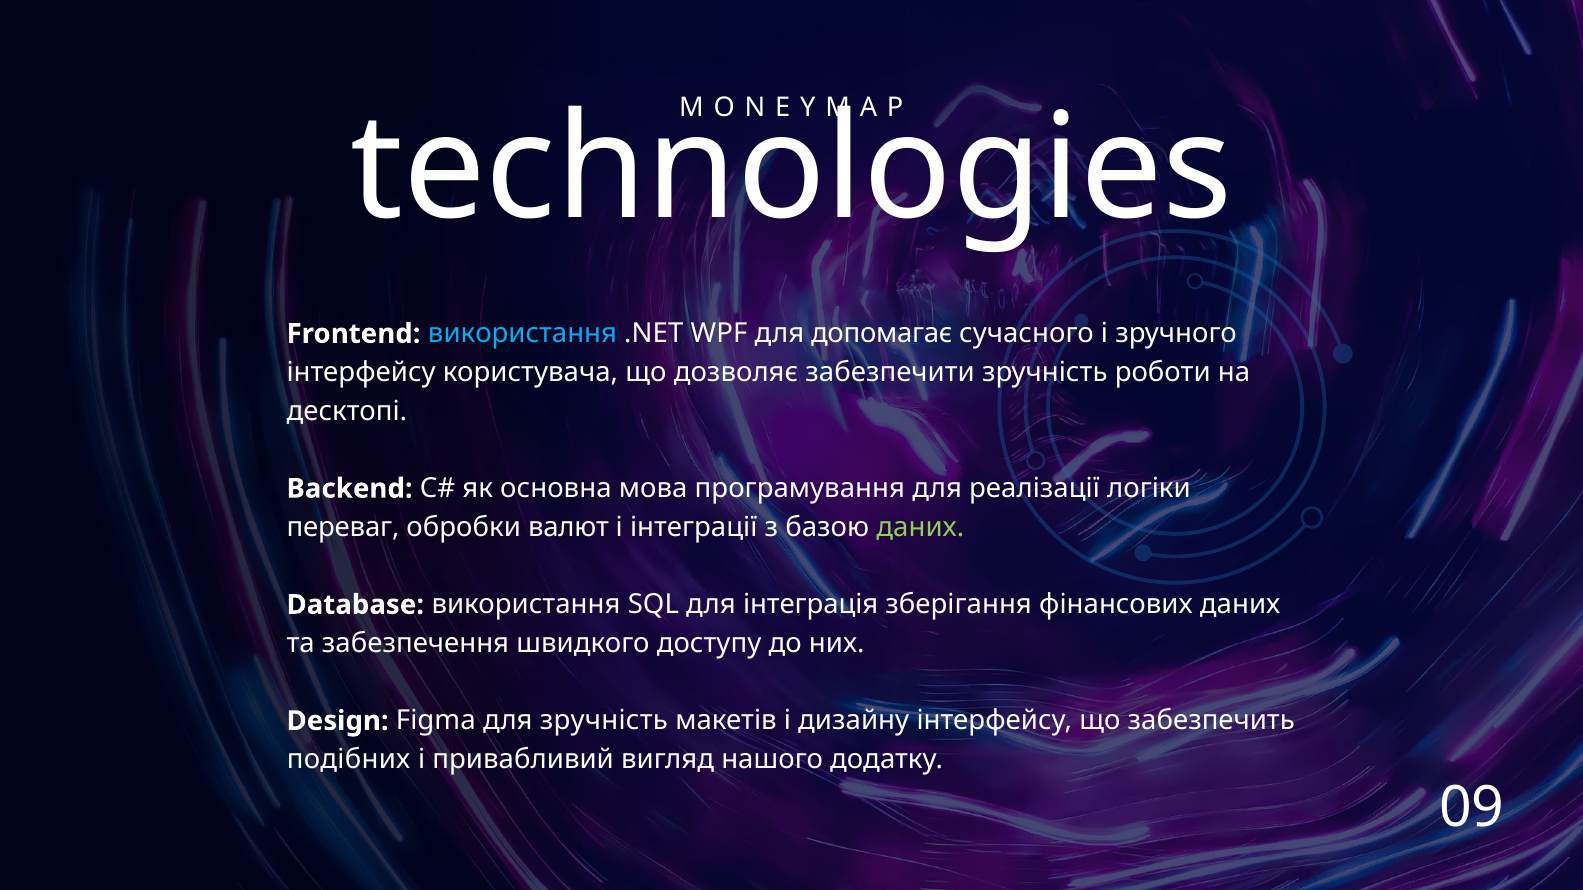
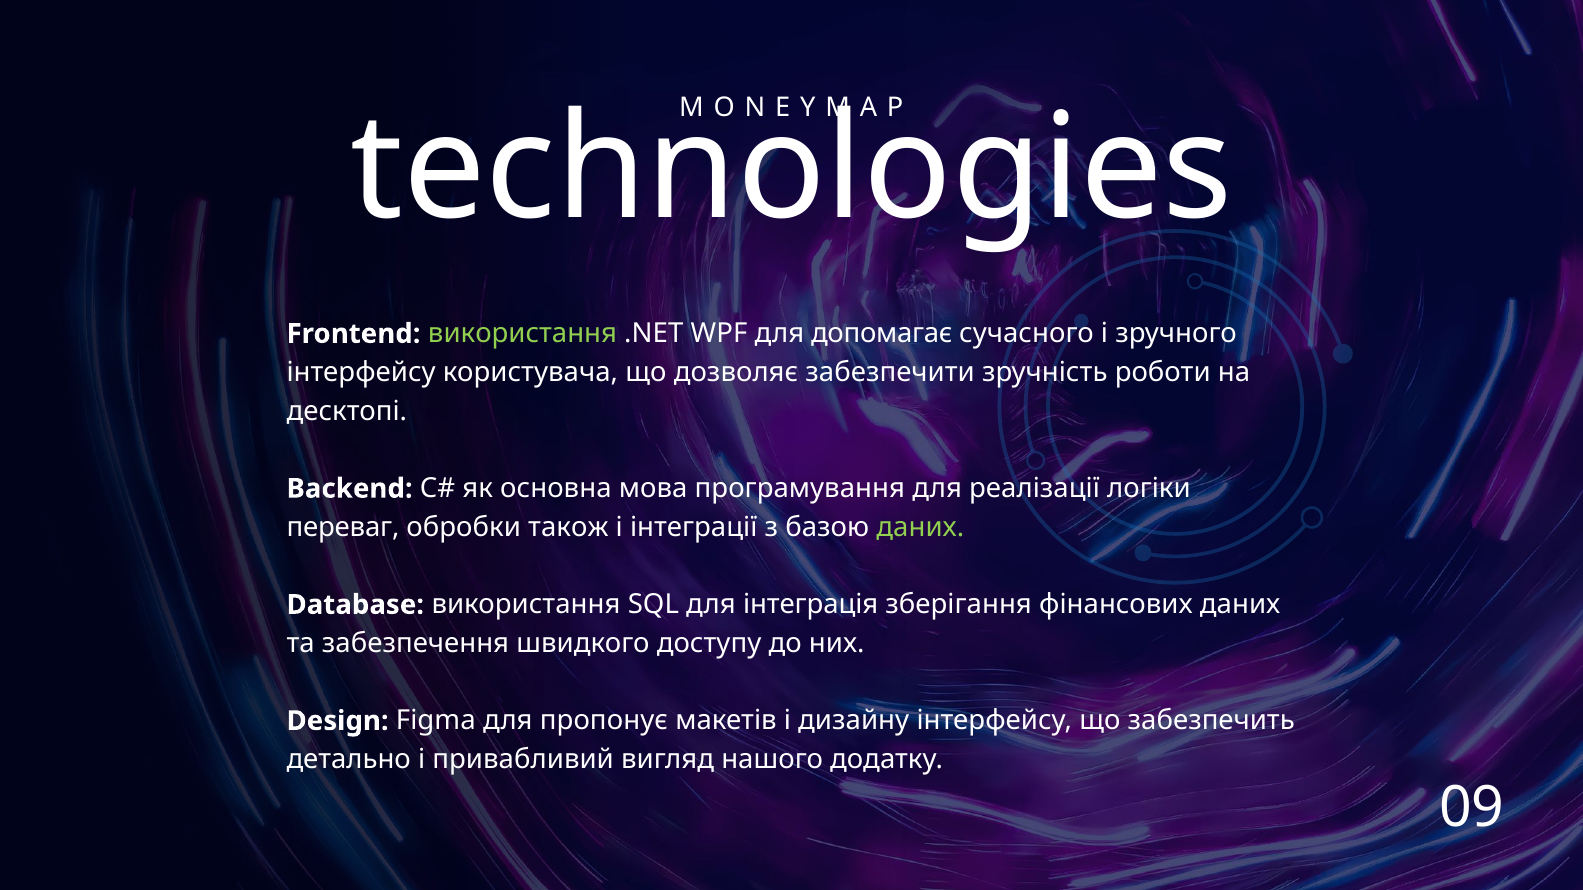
використання at (522, 334) colour: light blue -> light green
валют: валют -> також
для зручність: зручність -> пропонує
подібних: подібних -> детально
